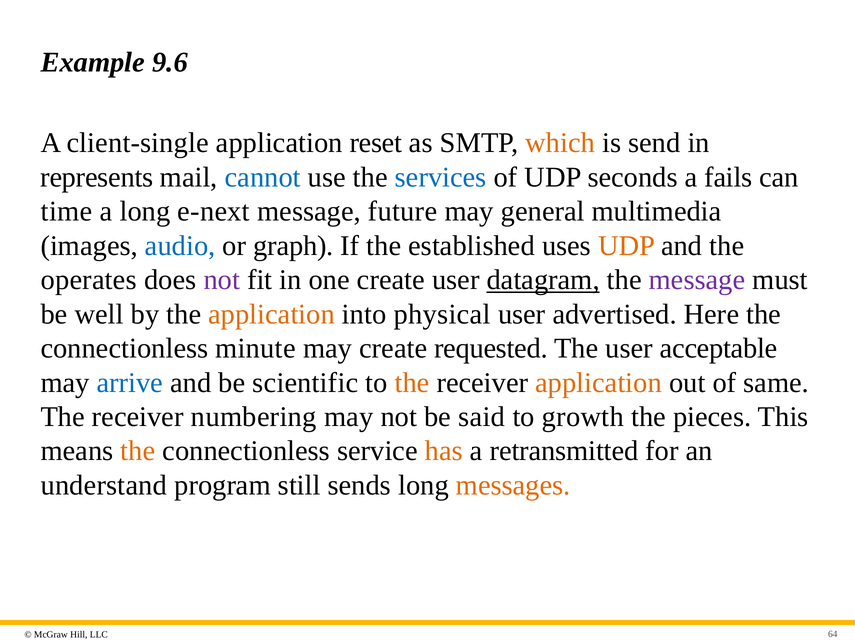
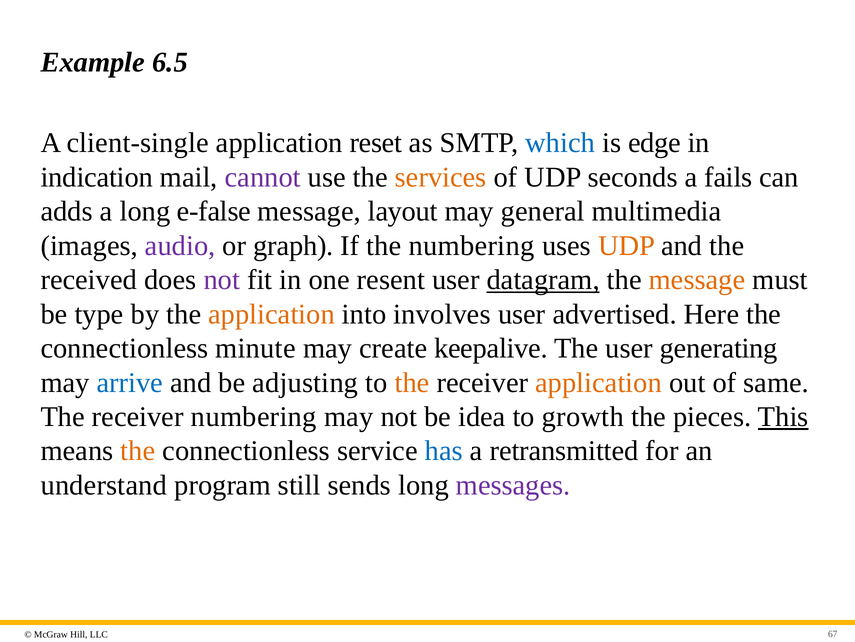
9.6: 9.6 -> 6.5
which colour: orange -> blue
send: send -> edge
represents: represents -> indication
cannot colour: blue -> purple
services colour: blue -> orange
time: time -> adds
e-next: e-next -> e-false
future: future -> layout
audio colour: blue -> purple
the established: established -> numbering
operates: operates -> received
one create: create -> resent
message at (697, 280) colour: purple -> orange
well: well -> type
physical: physical -> involves
requested: requested -> keepalive
acceptable: acceptable -> generating
scientific: scientific -> adjusting
said: said -> idea
This underline: none -> present
has colour: orange -> blue
messages colour: orange -> purple
64: 64 -> 67
